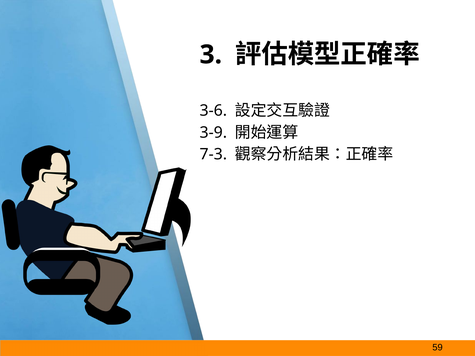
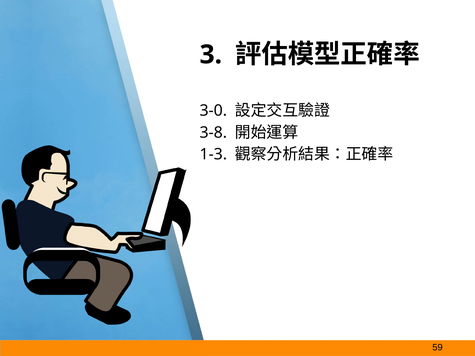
3-6: 3-6 -> 3-0
3-9: 3-9 -> 3-8
7-3: 7-3 -> 1-3
